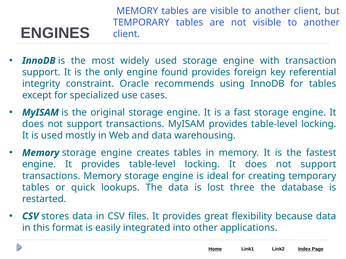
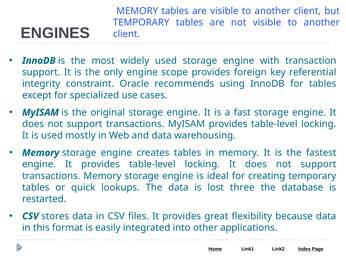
found: found -> scope
